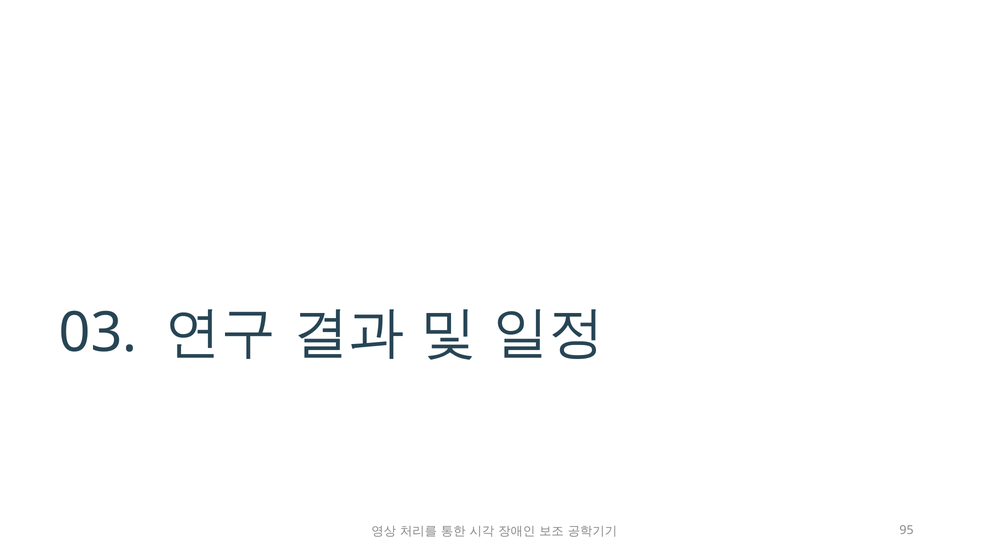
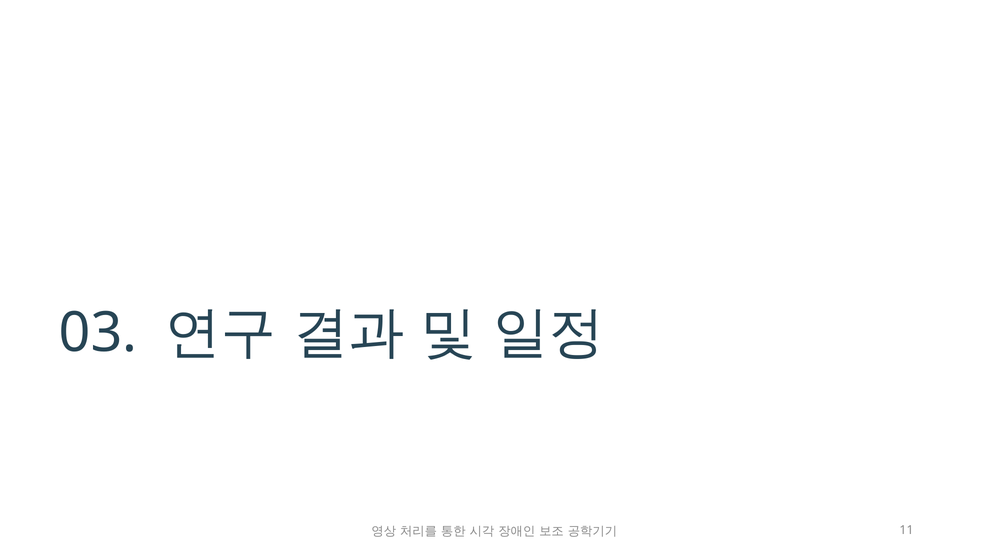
95: 95 -> 11
